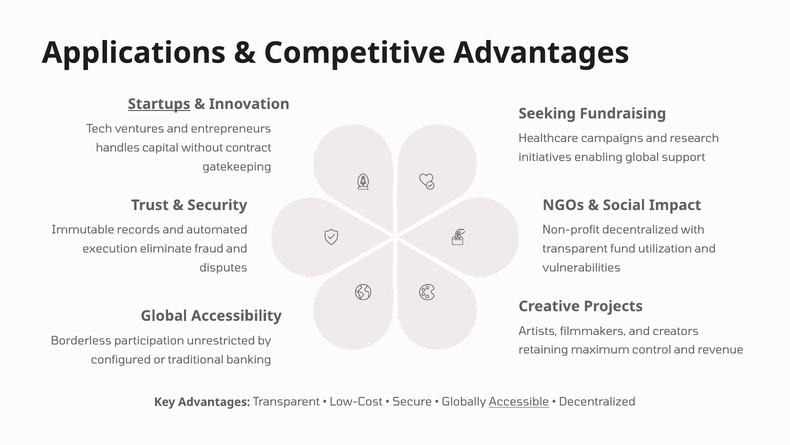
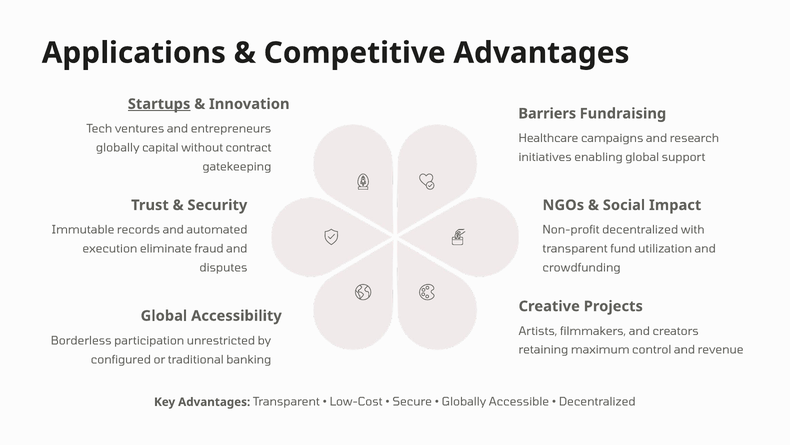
Seeking: Seeking -> Barriers
handles at (118, 148): handles -> globally
vulnerabilities: vulnerabilities -> crowdfunding
Accessible underline: present -> none
